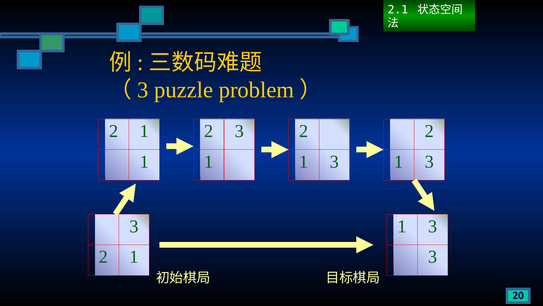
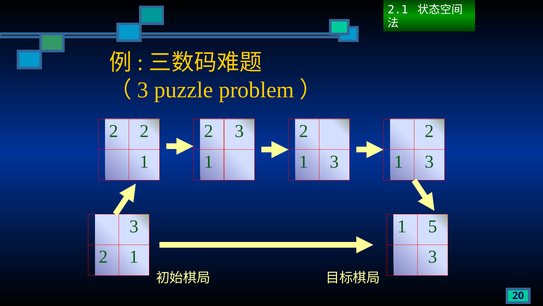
2 1: 1 -> 2
1 3: 3 -> 5
